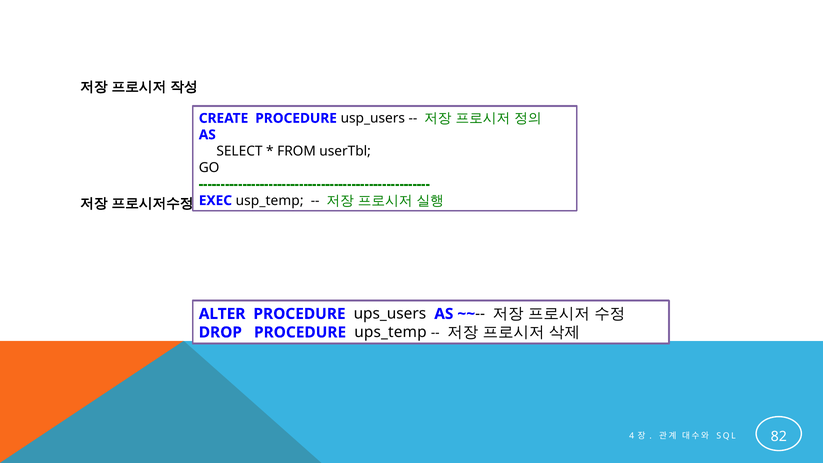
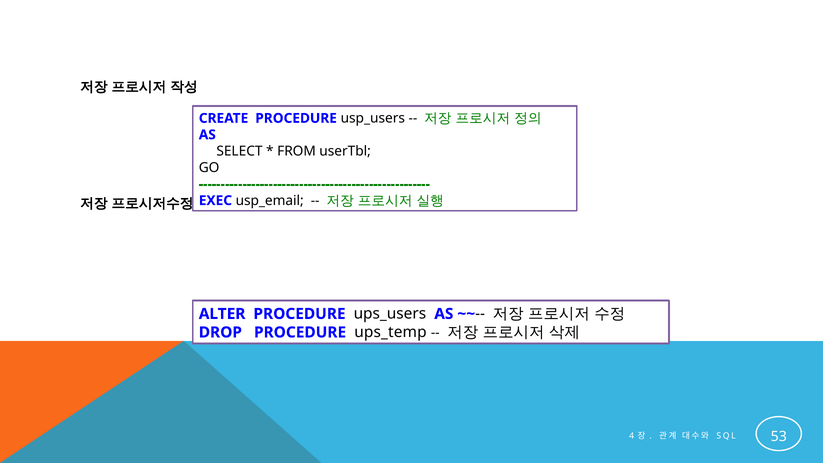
usp_temp: usp_temp -> usp_email
82: 82 -> 53
